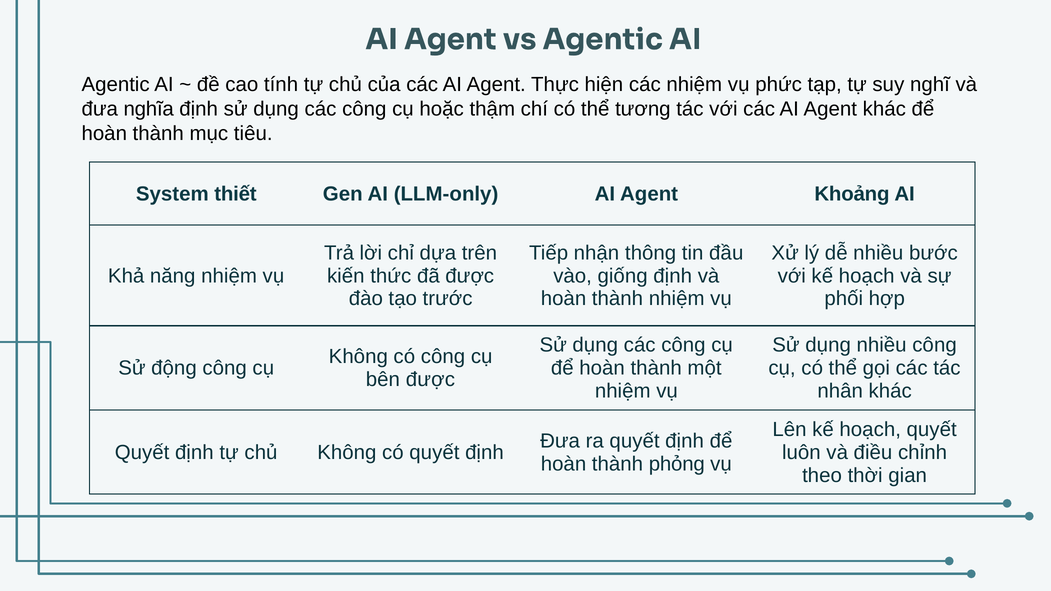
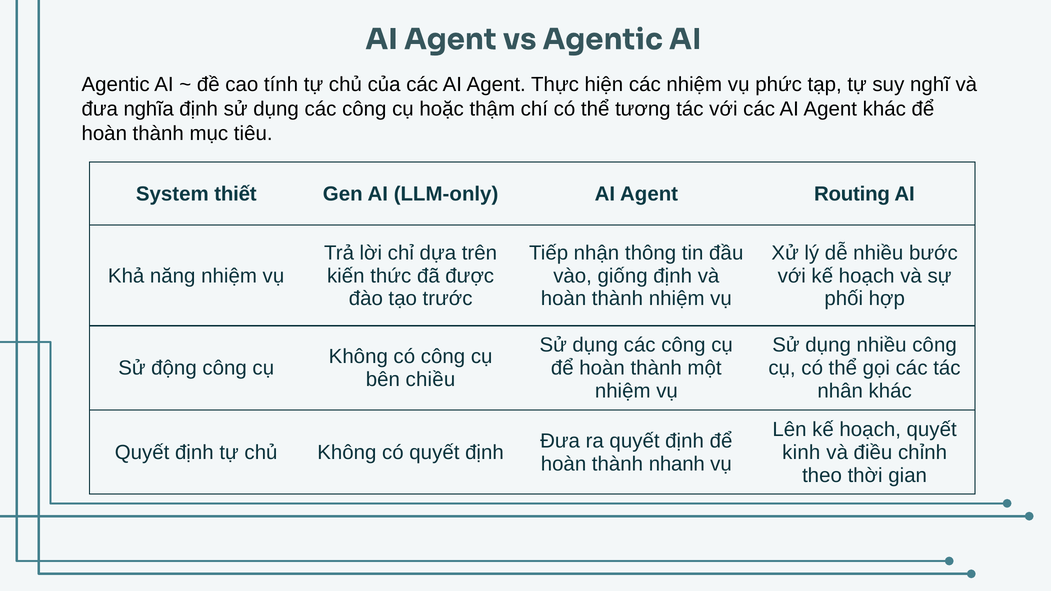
Khoảng: Khoảng -> Routing
bên được: được -> chiều
luôn: luôn -> kinh
phỏng: phỏng -> nhanh
